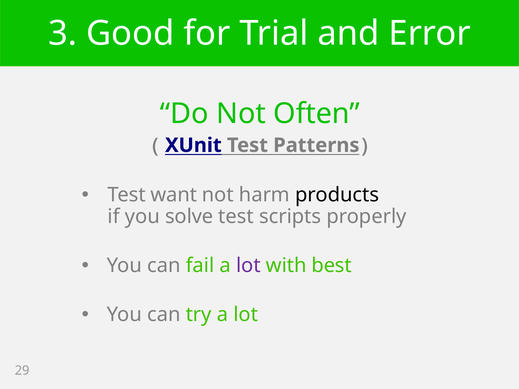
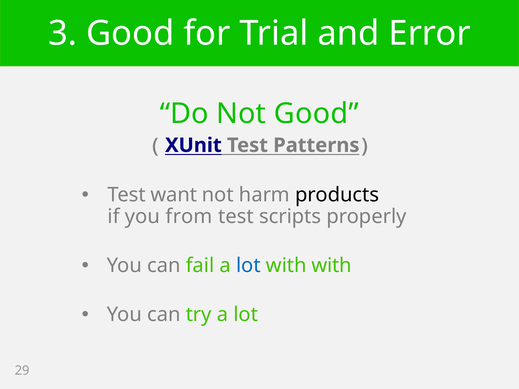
Not Often: Often -> Good
solve: solve -> from
lot at (248, 266) colour: purple -> blue
with best: best -> with
